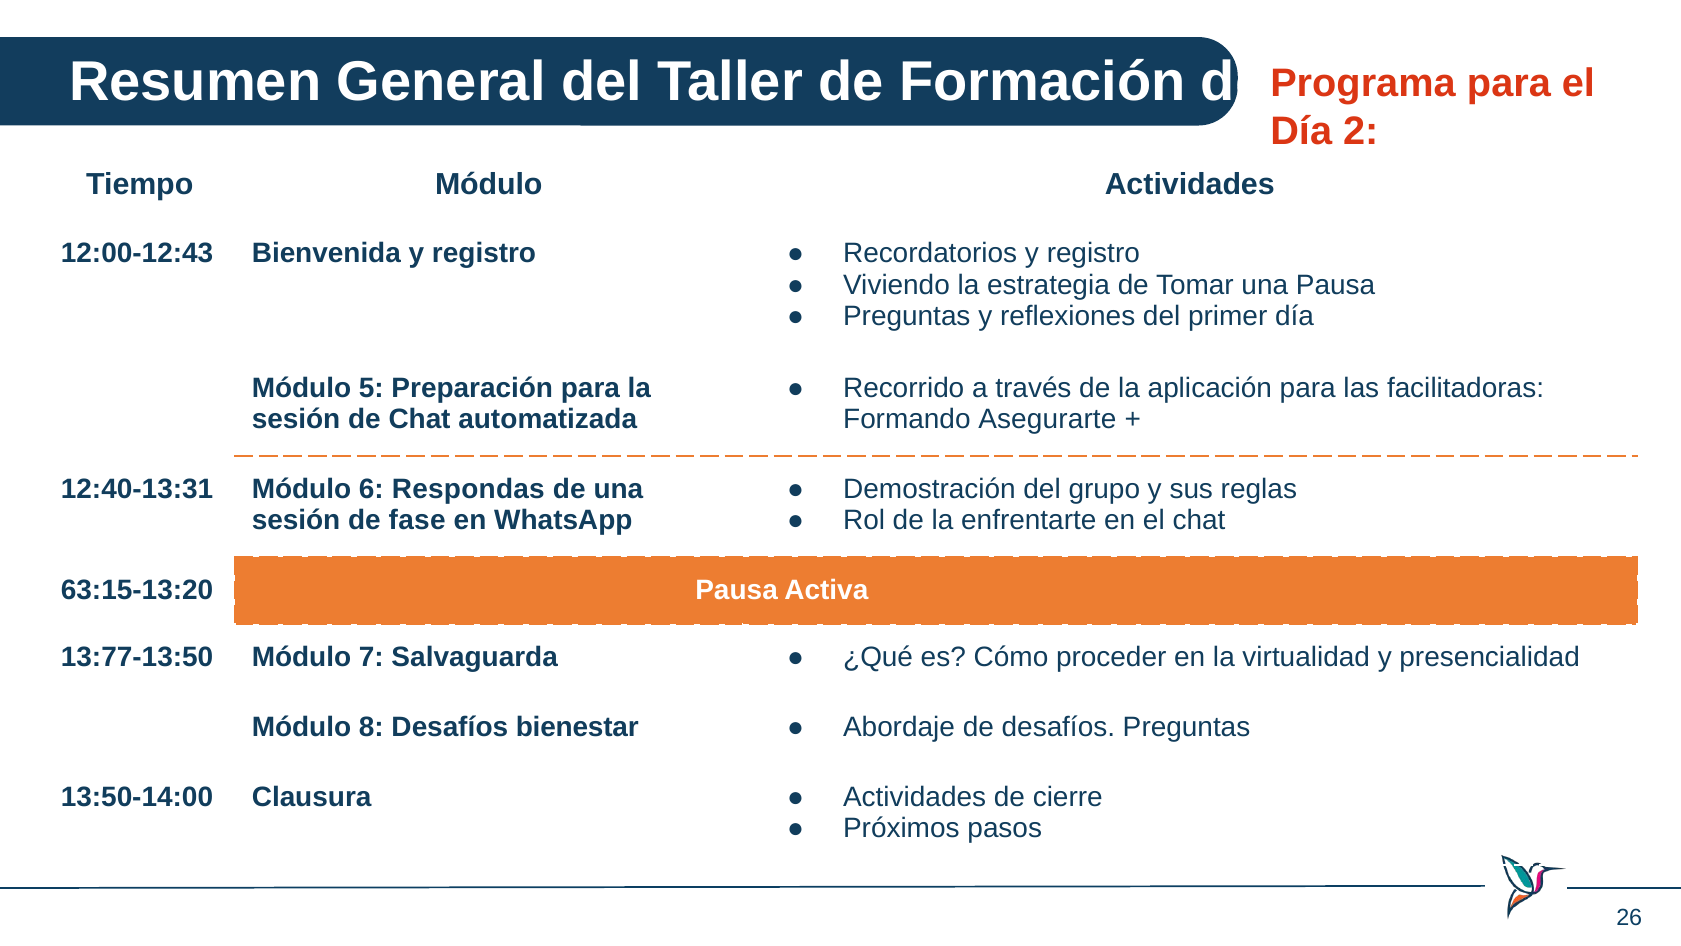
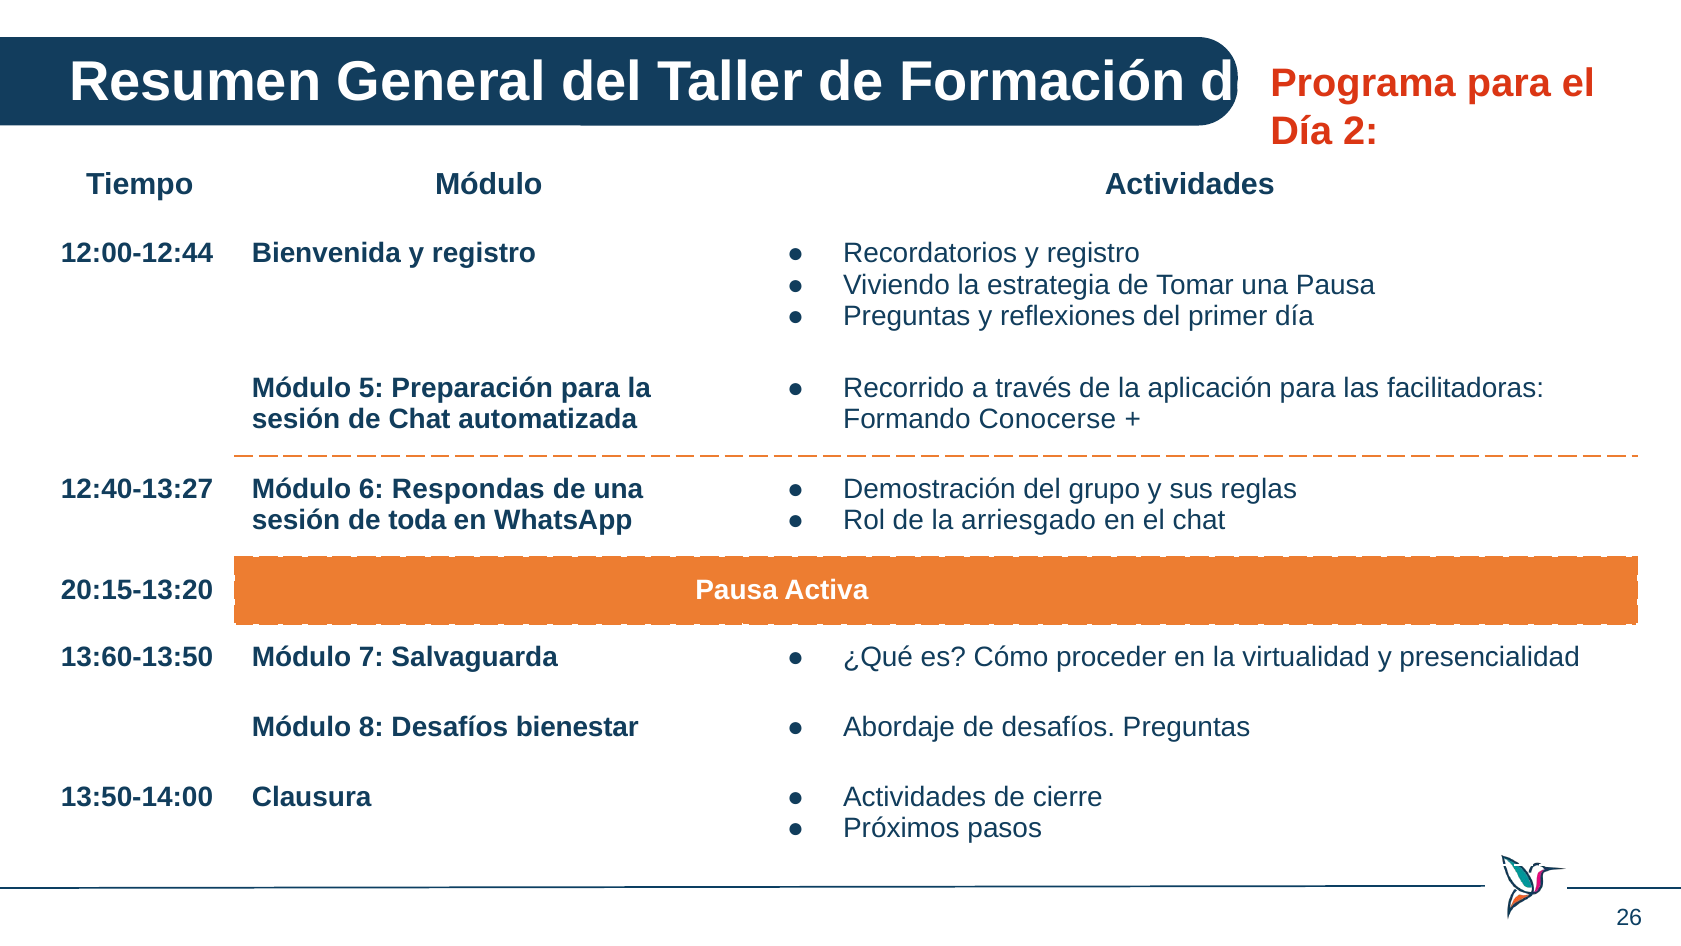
12:00-12:43: 12:00-12:43 -> 12:00-12:44
Asegurarte: Asegurarte -> Conocerse
12:40-13:31: 12:40-13:31 -> 12:40-13:27
enfrentarte: enfrentarte -> arriesgado
fase: fase -> toda
63:15-13:20: 63:15-13:20 -> 20:15-13:20
13:77-13:50: 13:77-13:50 -> 13:60-13:50
